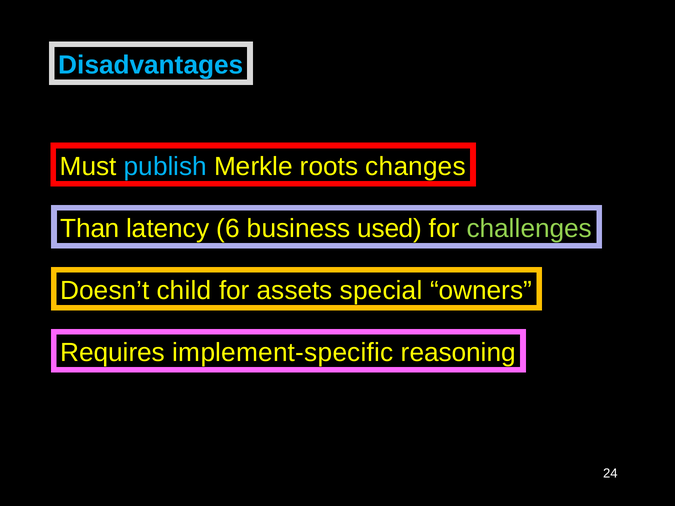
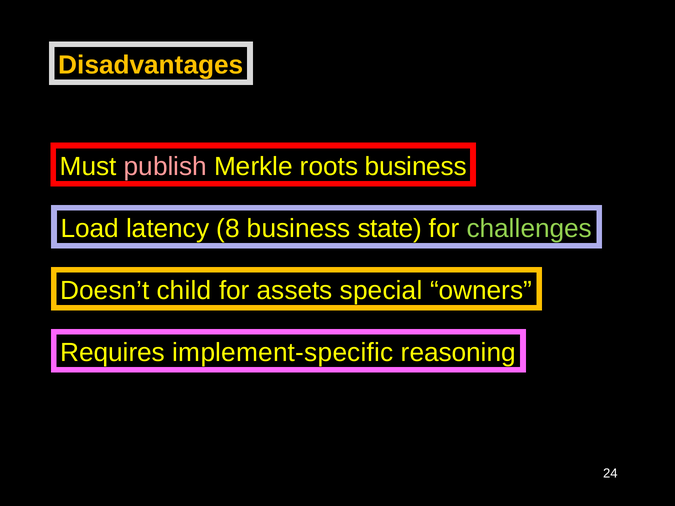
Disadvantages colour: light blue -> yellow
publish colour: light blue -> pink
roots changes: changes -> business
Than: Than -> Load
6: 6 -> 8
used: used -> state
